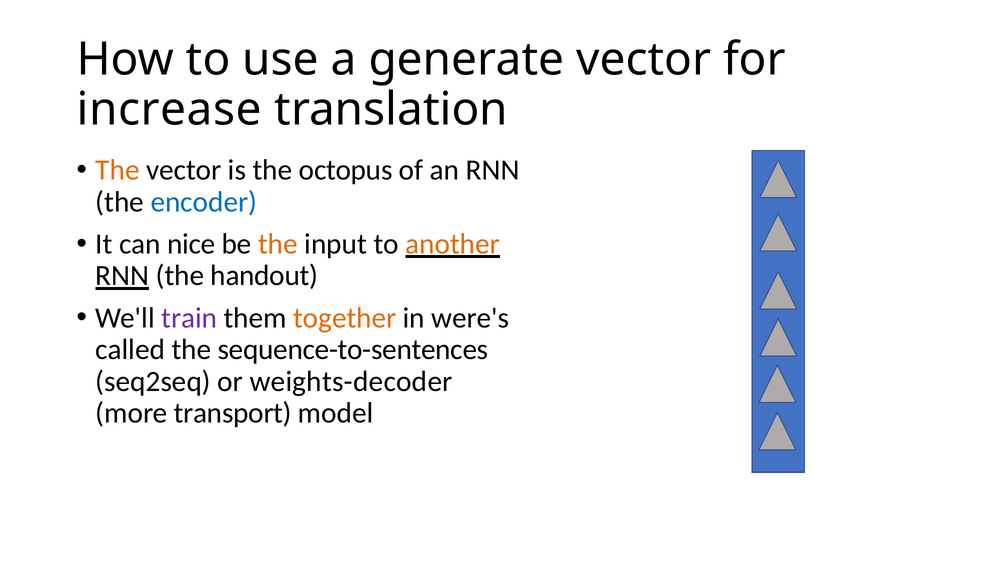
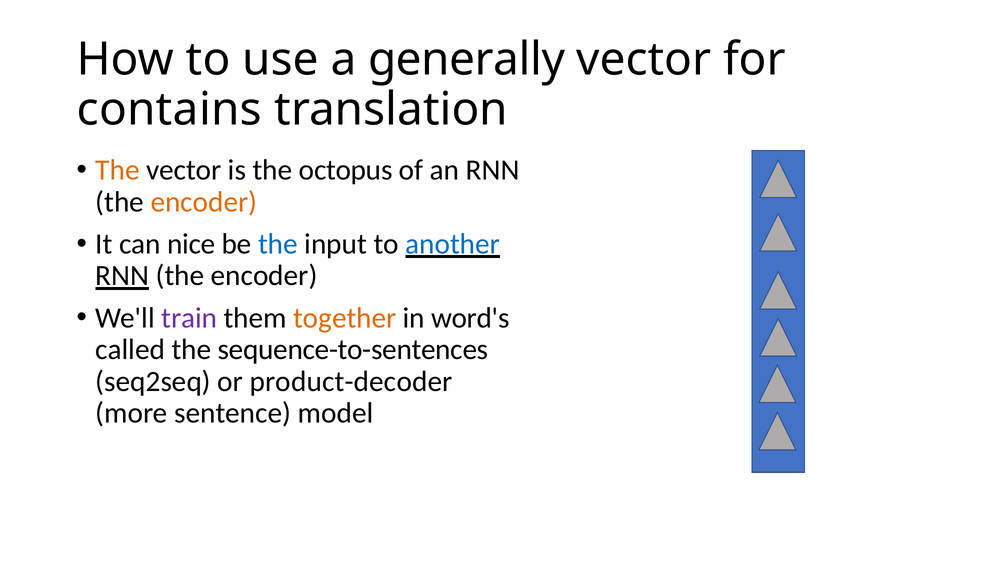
generate: generate -> generally
increase: increase -> contains
encoder at (204, 202) colour: blue -> orange
the at (278, 244) colour: orange -> blue
another colour: orange -> blue
handout at (264, 275): handout -> encoder
were's: were's -> word's
weights-decoder: weights-decoder -> product-decoder
transport: transport -> sentence
